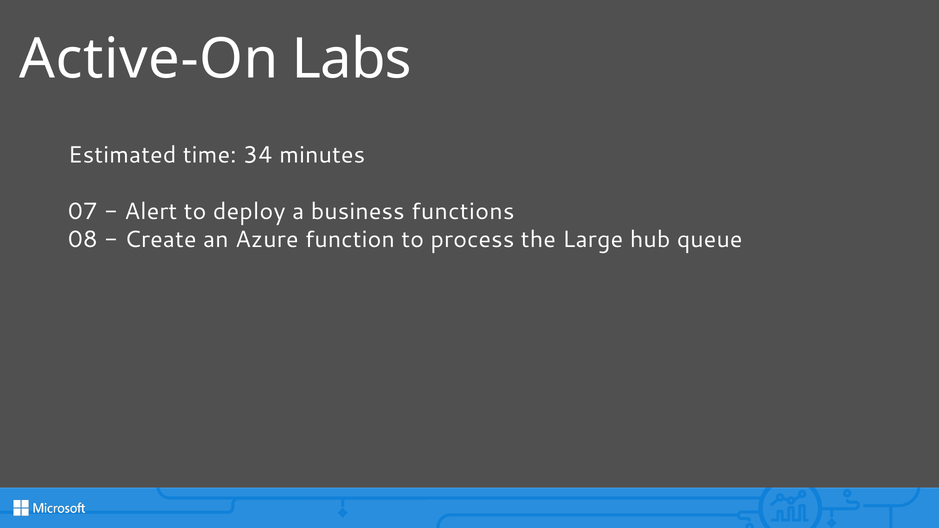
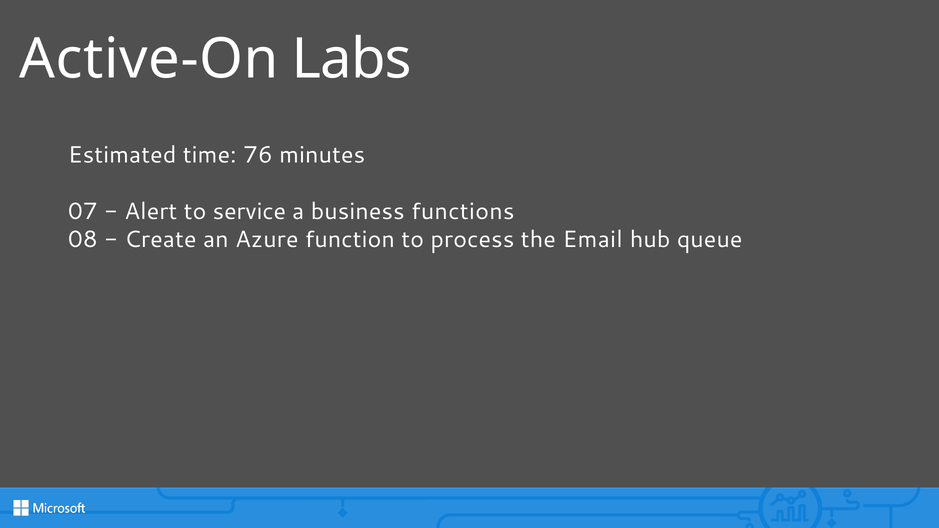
34: 34 -> 76
deploy: deploy -> service
Large: Large -> Email
